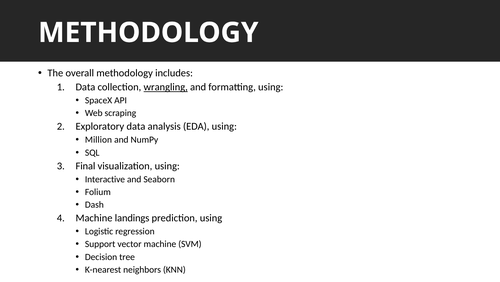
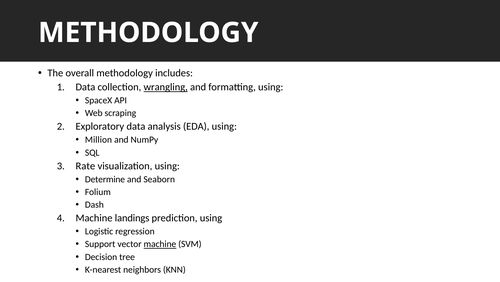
Final: Final -> Rate
Interactive: Interactive -> Determine
machine at (160, 244) underline: none -> present
